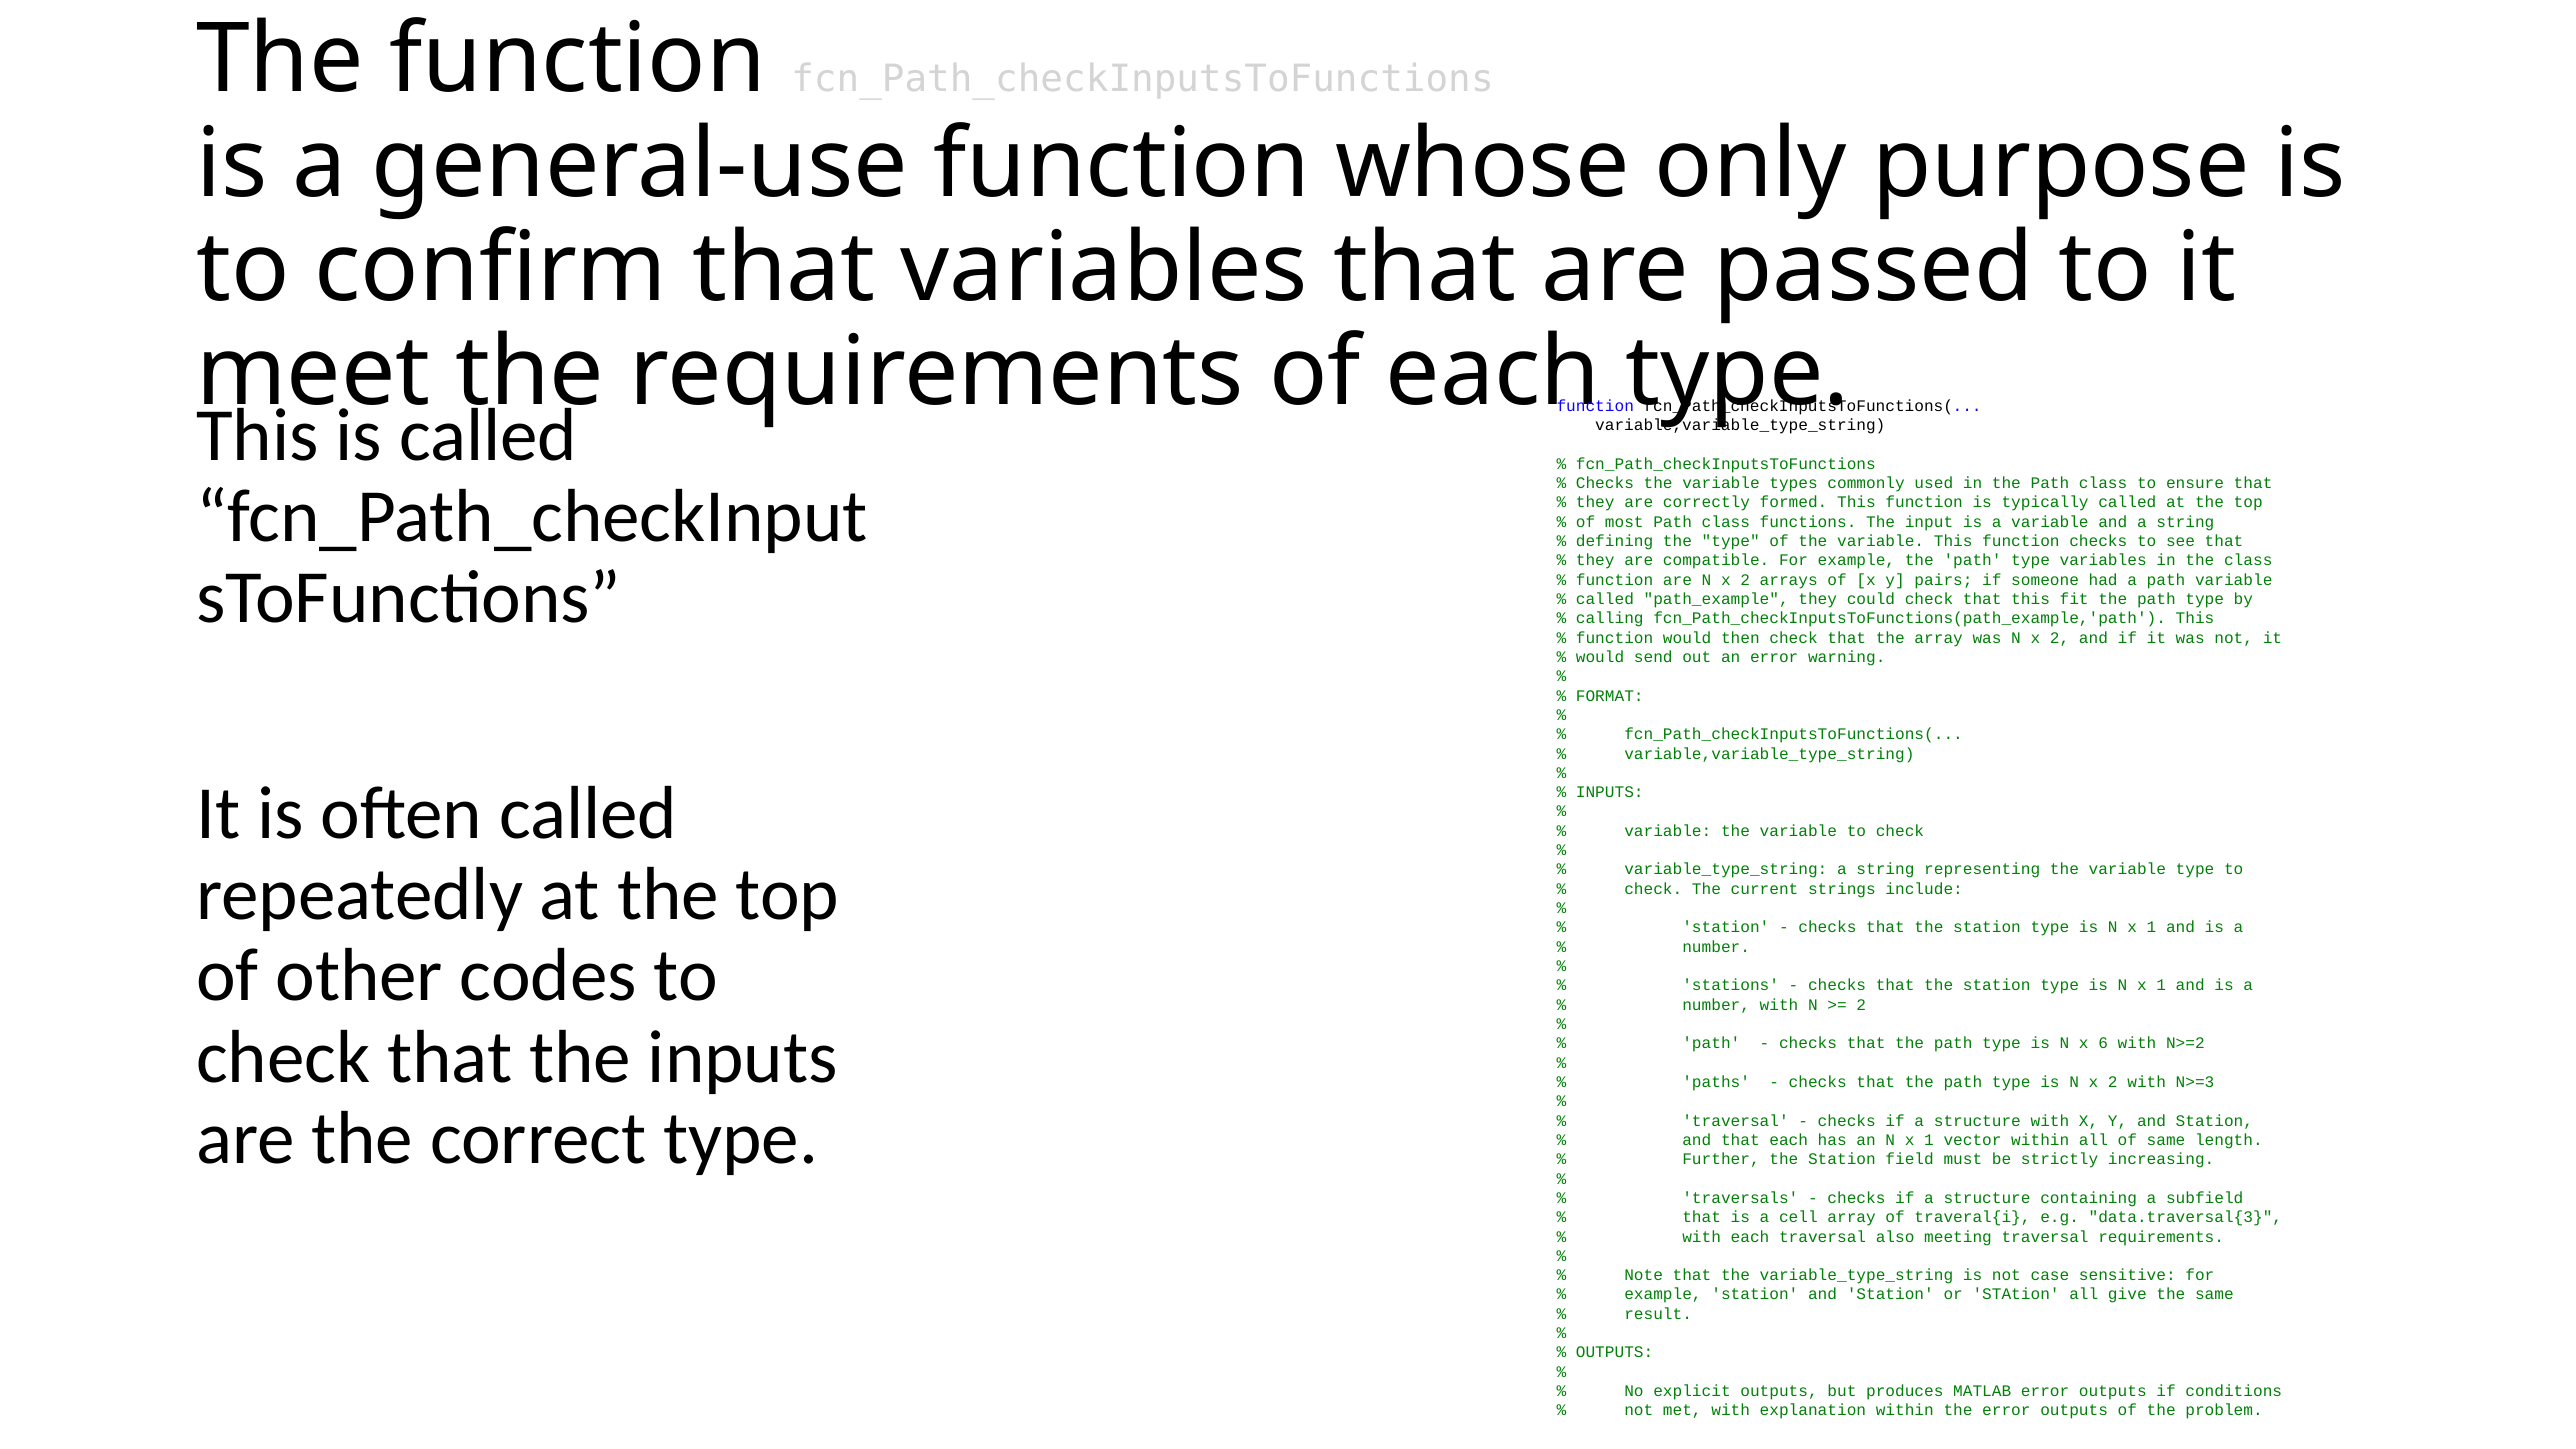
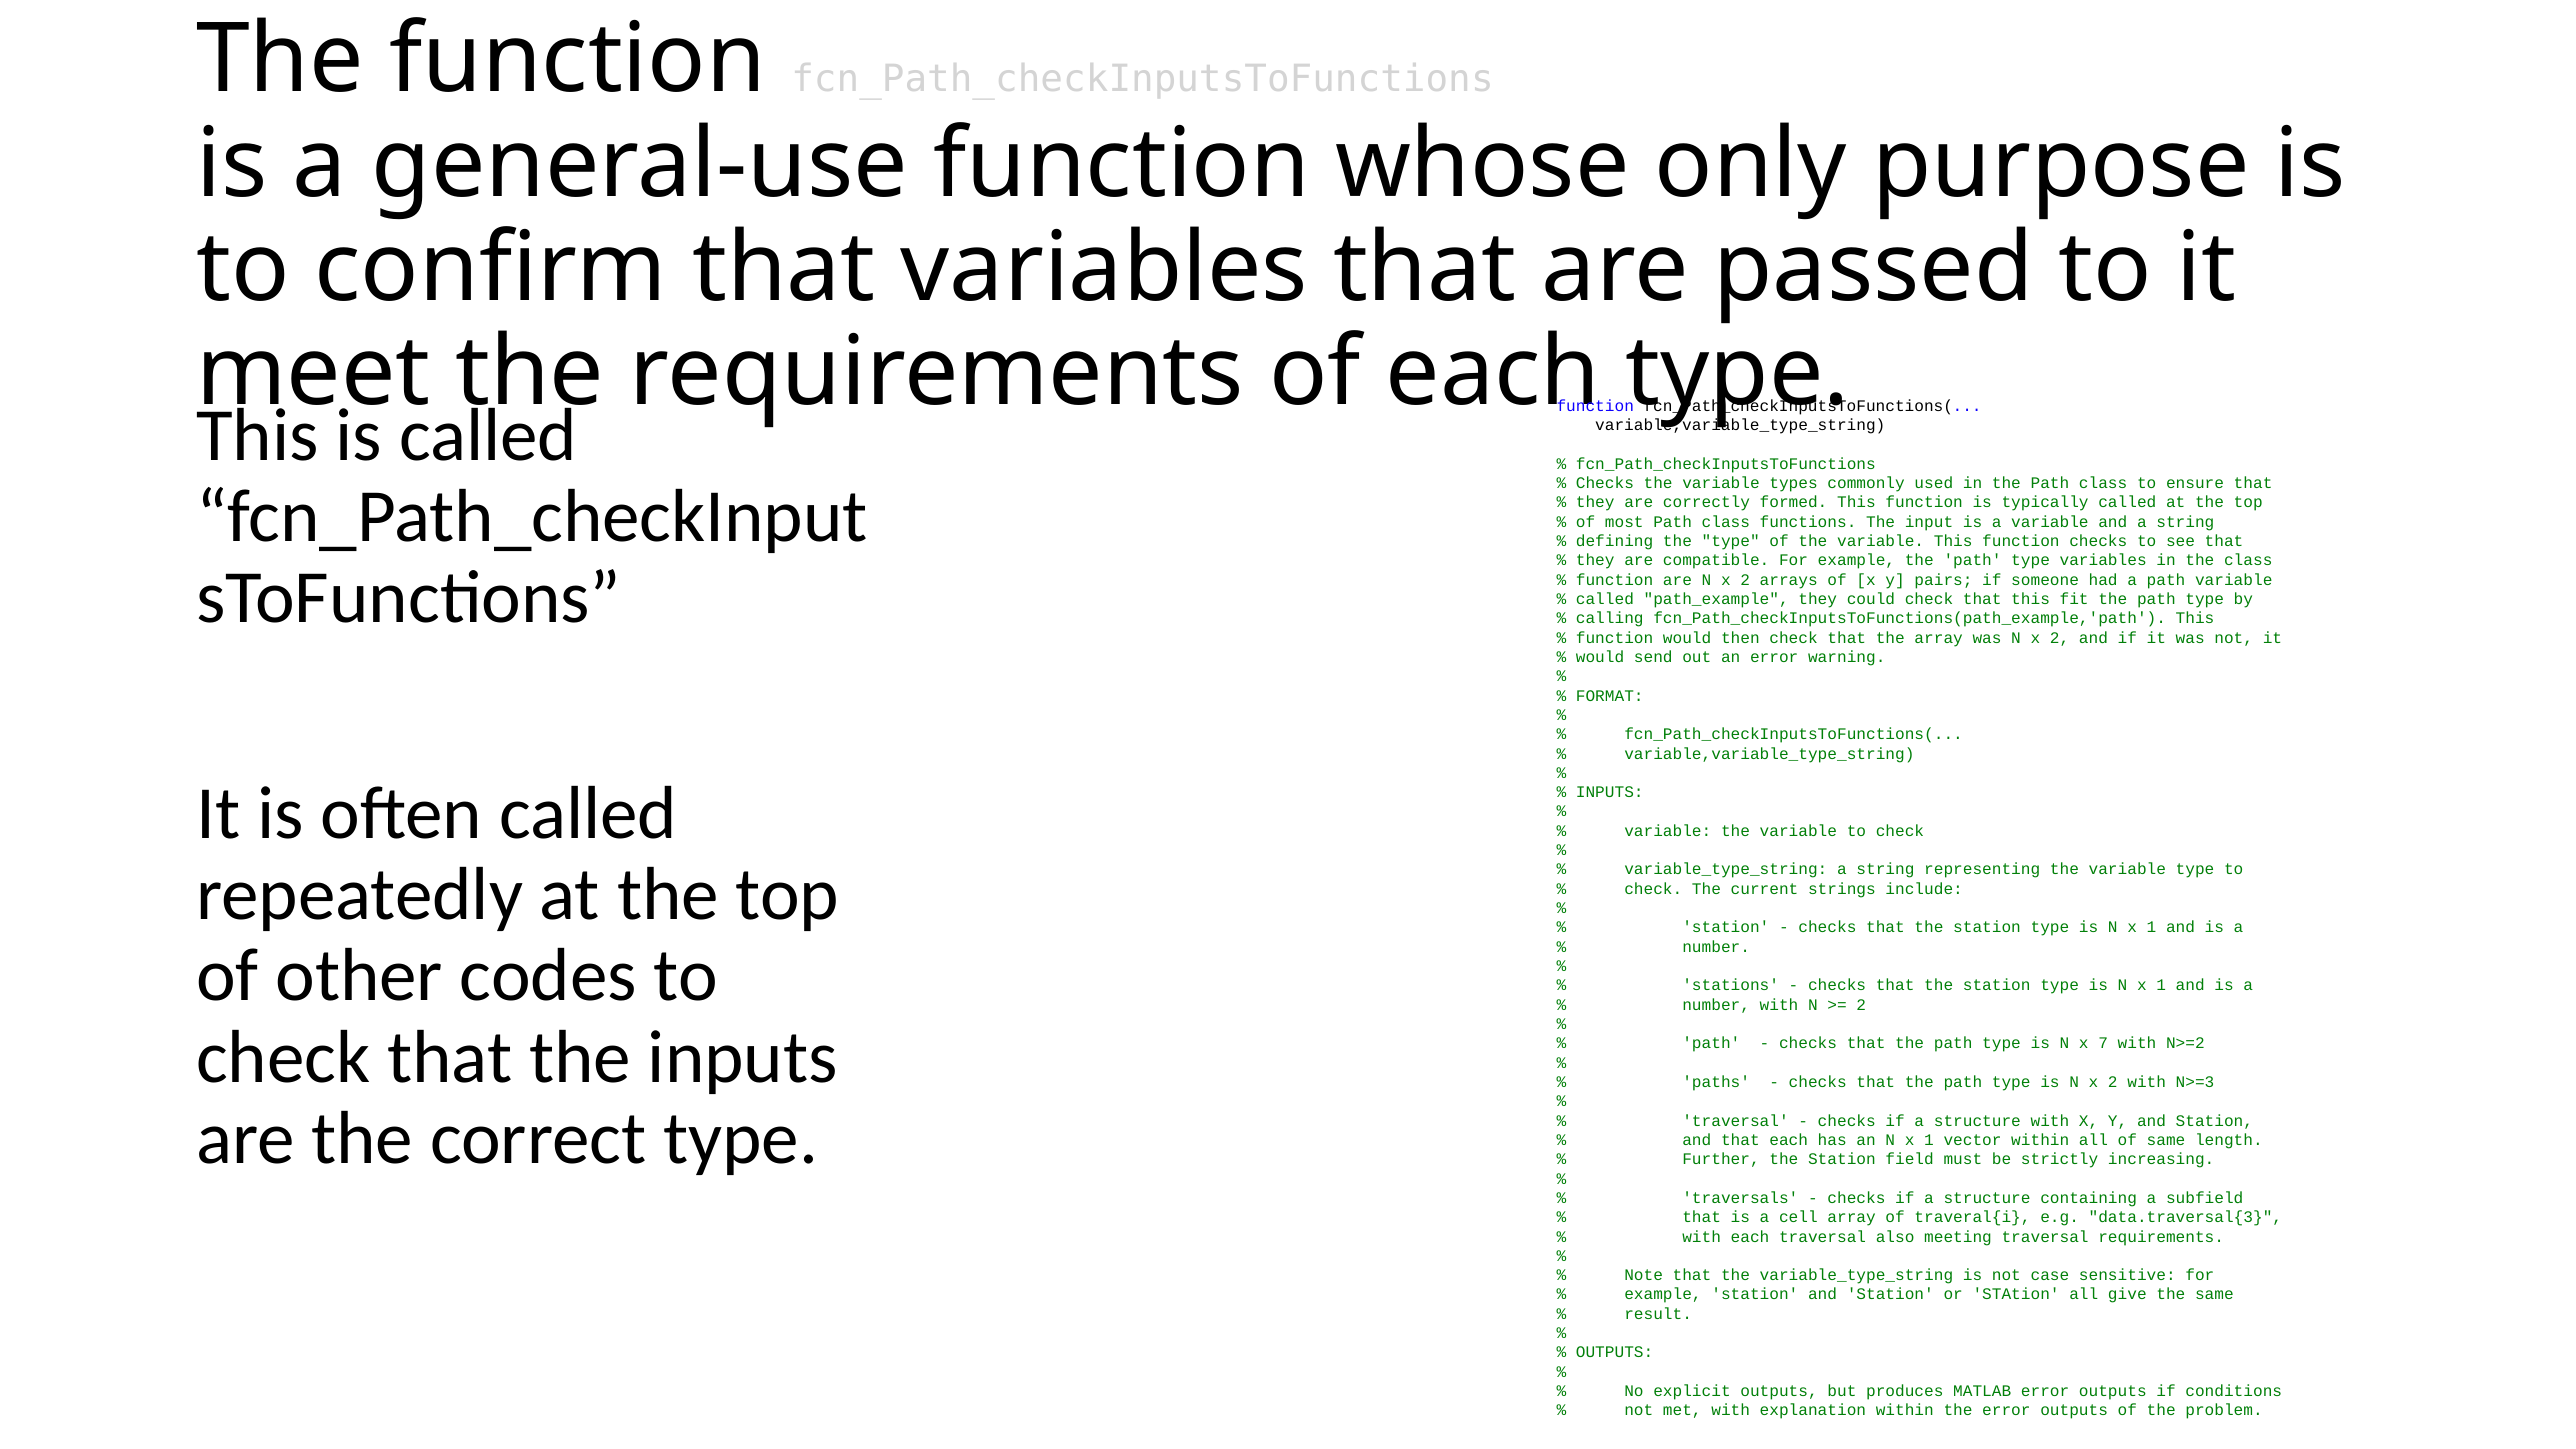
6: 6 -> 7
